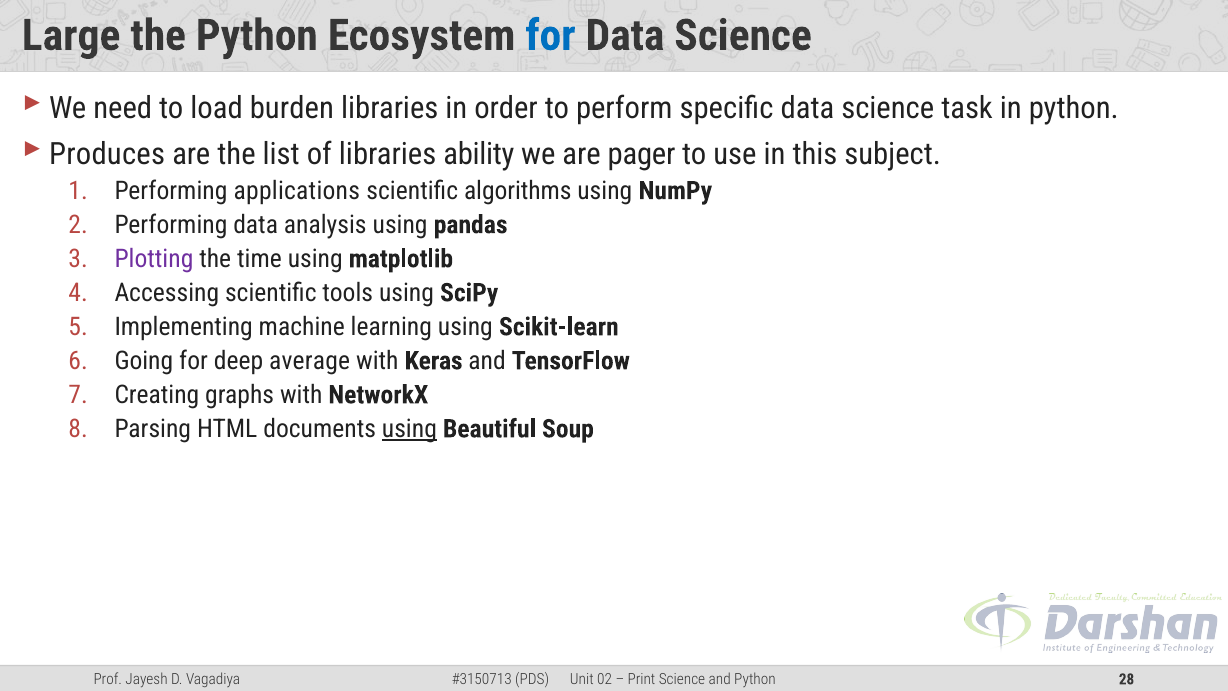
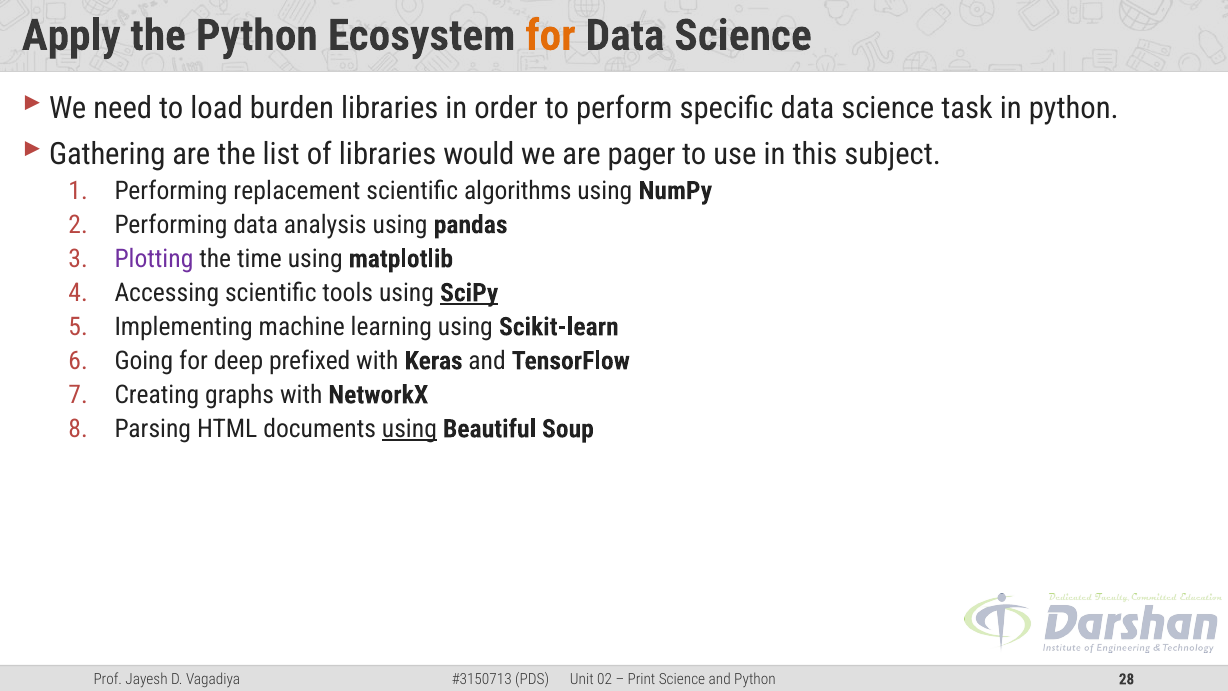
Large: Large -> Apply
for at (550, 36) colour: blue -> orange
Produces: Produces -> Gathering
ability: ability -> would
applications: applications -> replacement
SciPy underline: none -> present
average: average -> prefixed
